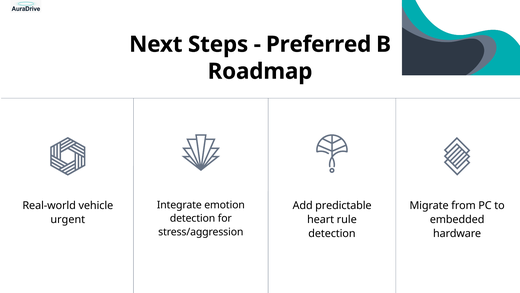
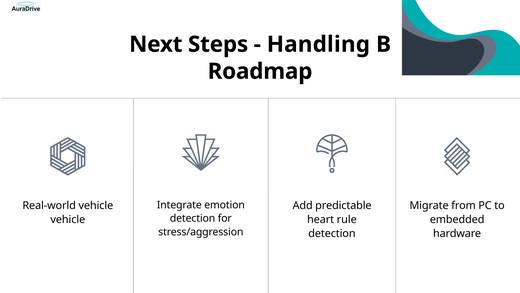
Preferred: Preferred -> Handling
urgent at (68, 219): urgent -> vehicle
